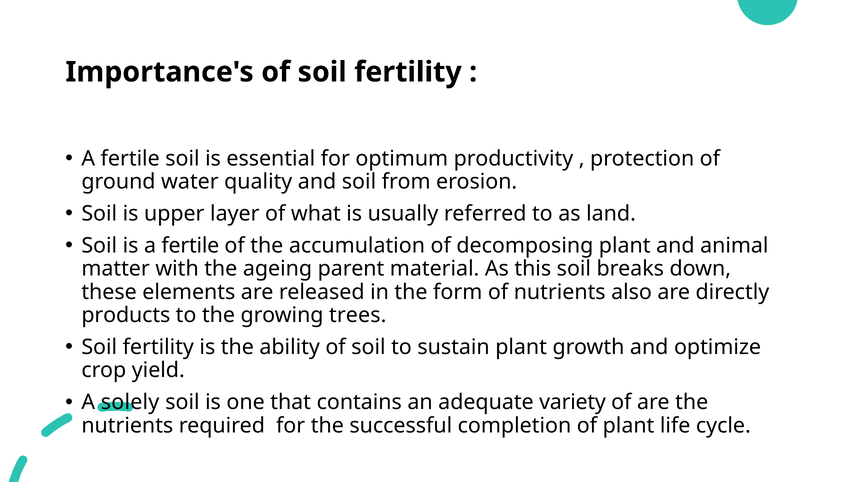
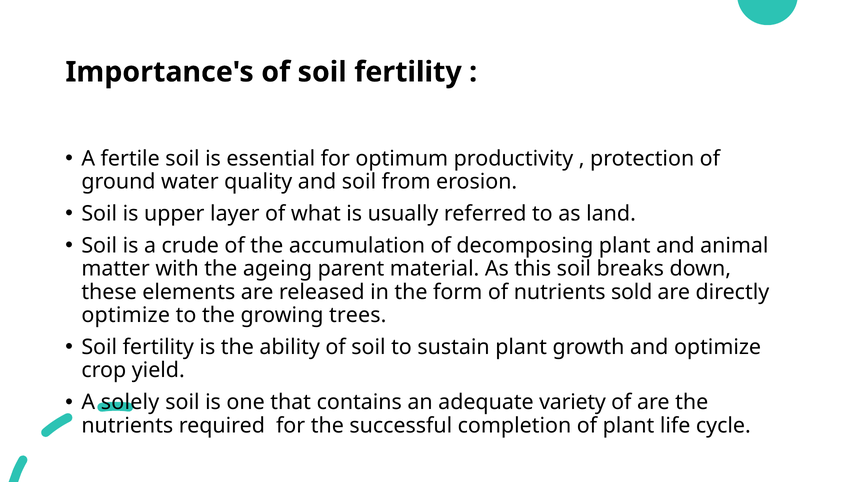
is a fertile: fertile -> crude
also: also -> sold
products at (126, 315): products -> optimize
